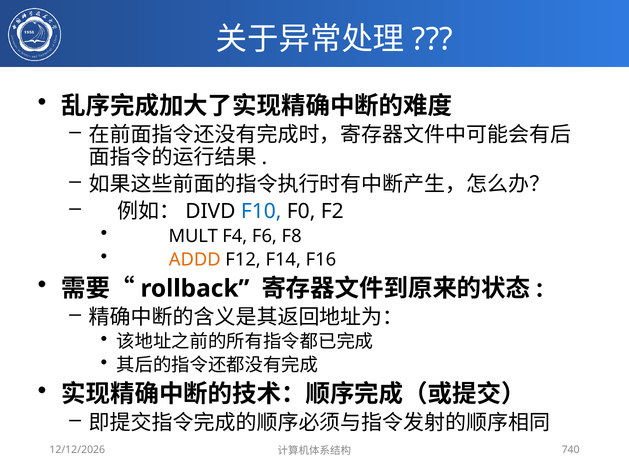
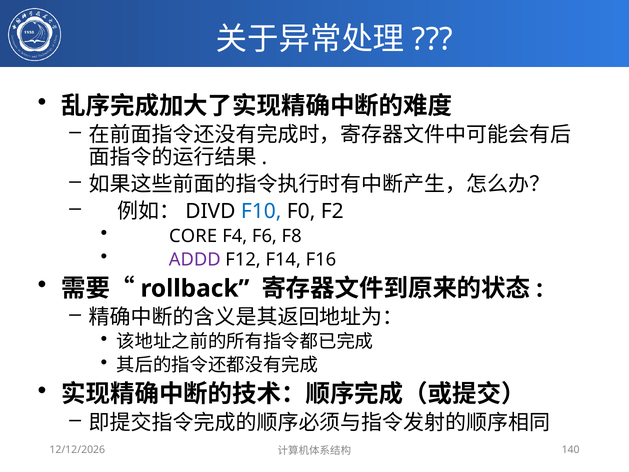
MULT: MULT -> CORE
ADDD colour: orange -> purple
740: 740 -> 140
